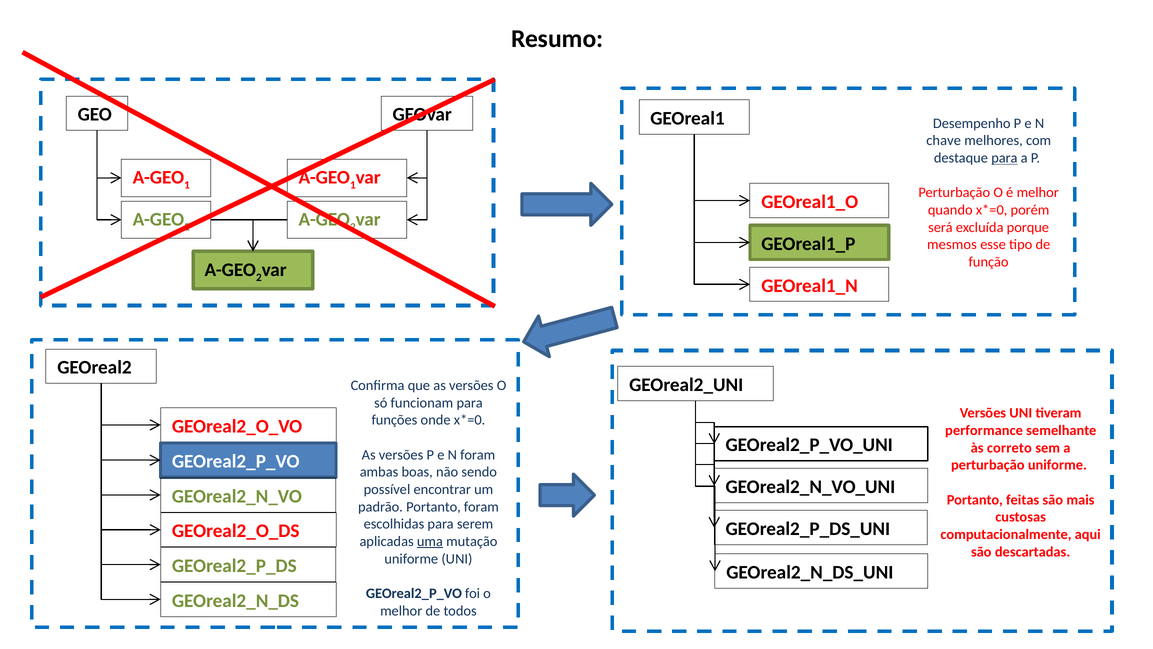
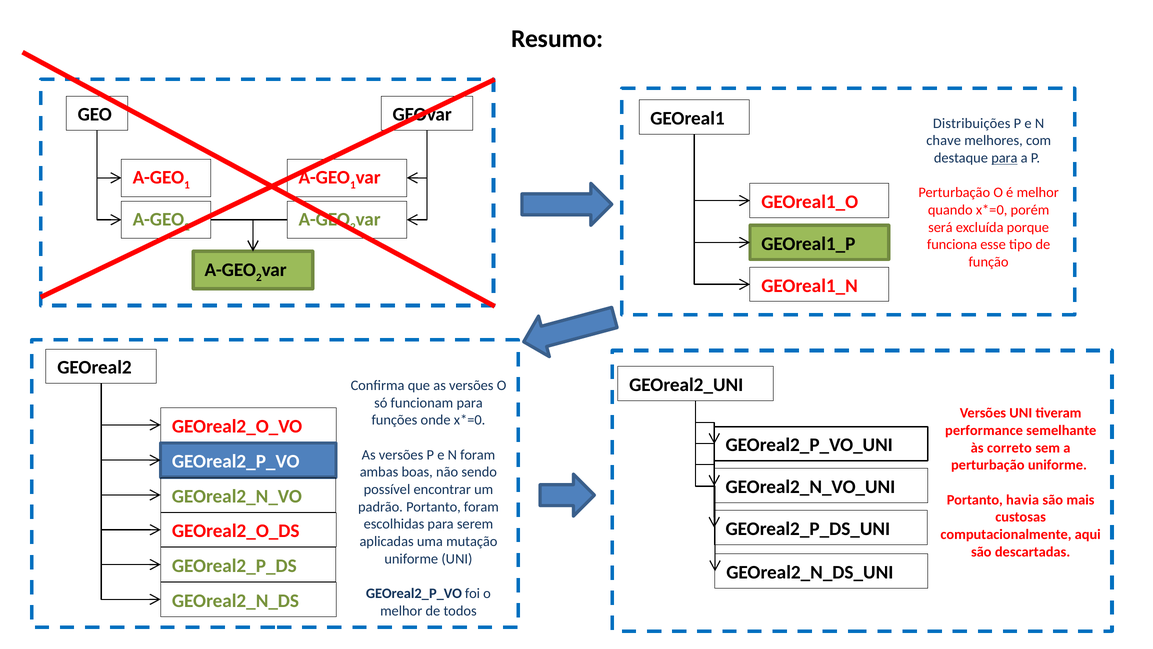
Desempenho: Desempenho -> Distribuições
mesmos: mesmos -> funciona
feitas: feitas -> havia
uma underline: present -> none
